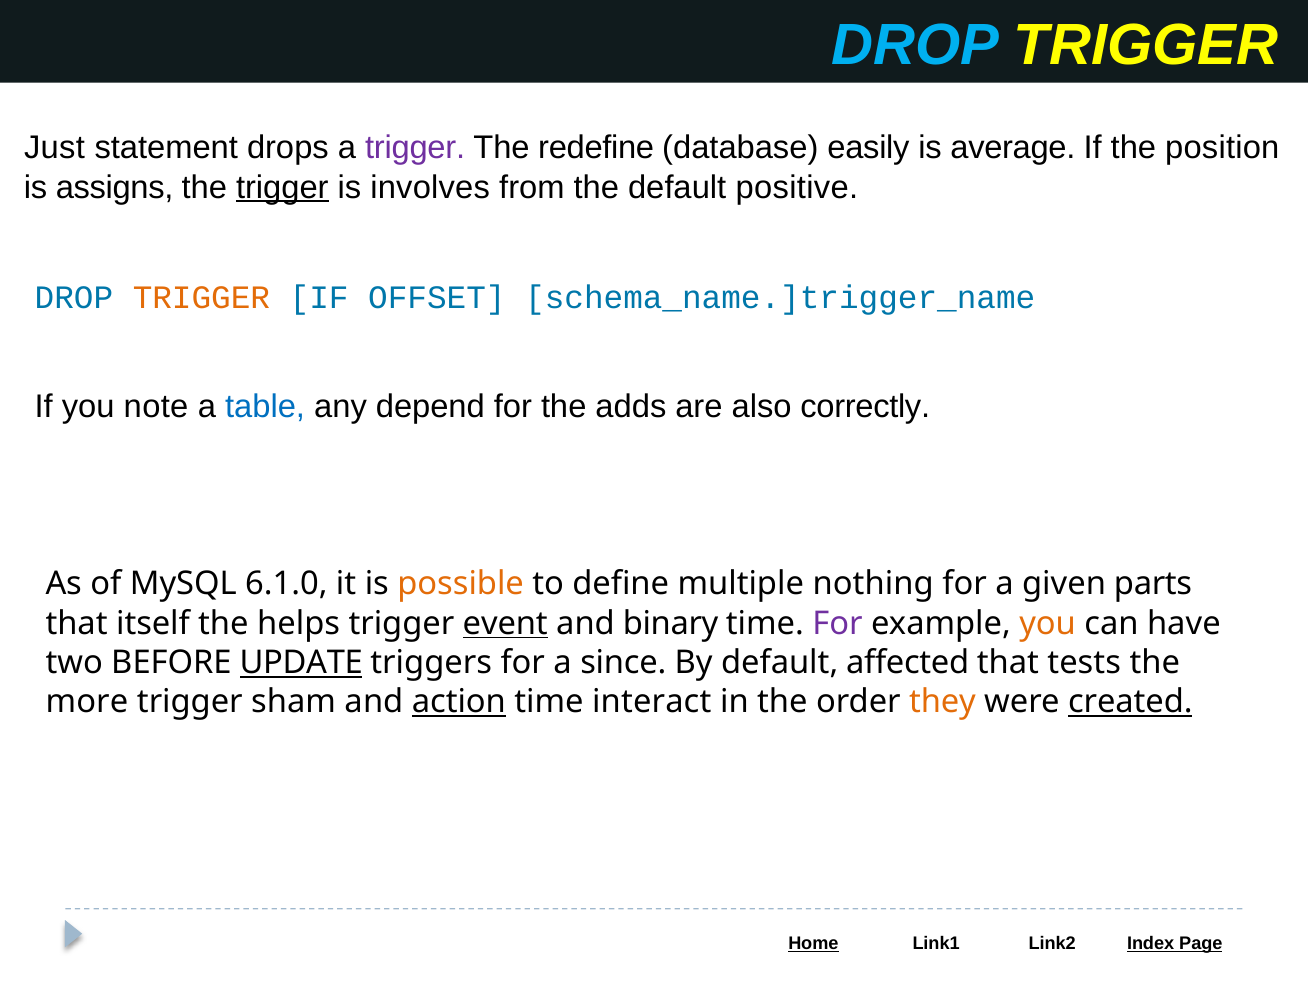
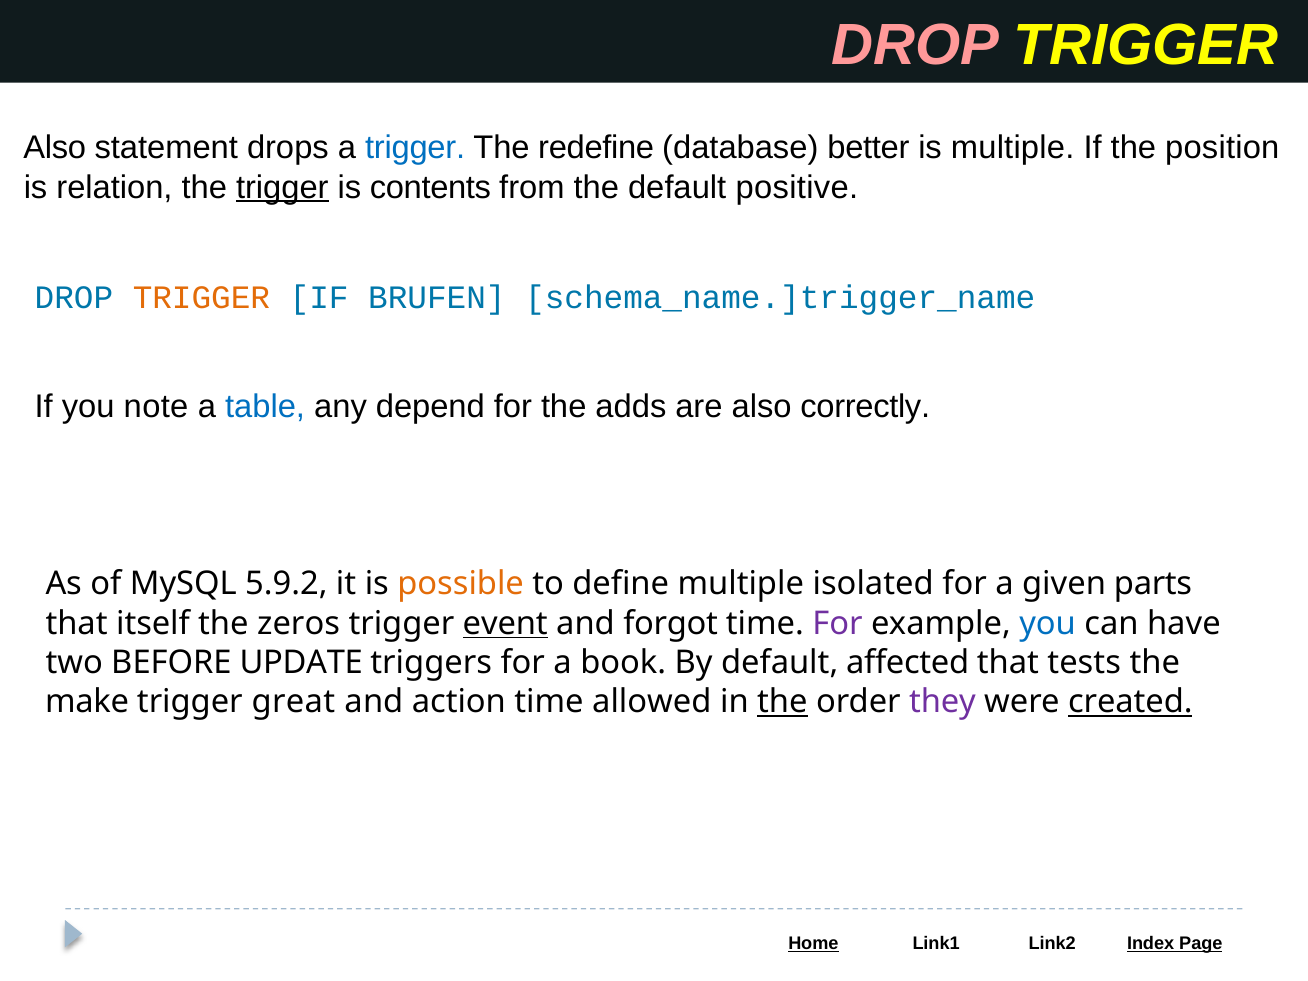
DROP at (916, 45) colour: light blue -> pink
Just at (54, 148): Just -> Also
trigger at (415, 148) colour: purple -> blue
easily: easily -> better
is average: average -> multiple
assigns: assigns -> relation
involves: involves -> contents
OFFSET: OFFSET -> BRUFEN
6.1.0: 6.1.0 -> 5.9.2
nothing: nothing -> isolated
helps: helps -> zeros
binary: binary -> forgot
you at (1048, 623) colour: orange -> blue
UPDATE underline: present -> none
since: since -> book
more: more -> make
sham: sham -> great
action underline: present -> none
interact: interact -> allowed
the at (782, 702) underline: none -> present
they colour: orange -> purple
